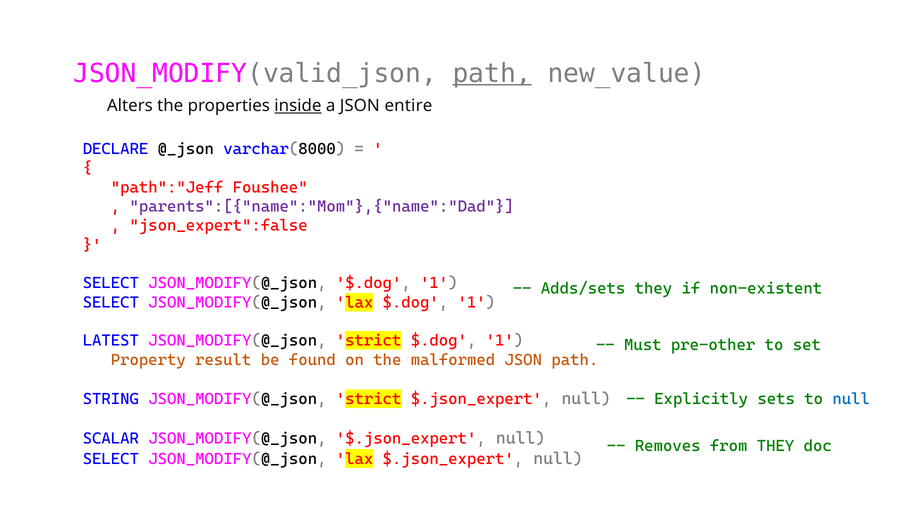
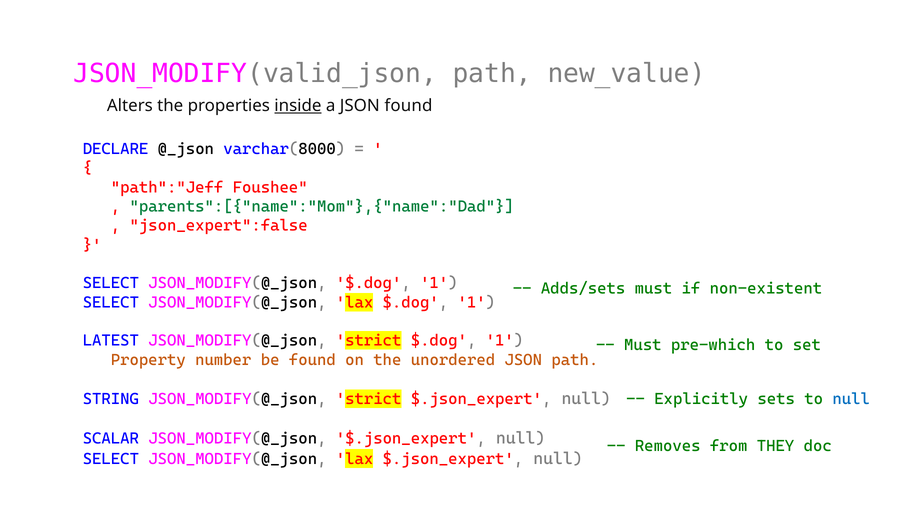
path at (492, 73) underline: present -> none
JSON entire: entire -> found
parents":[{"name":"Mom"},{"name":"Dad colour: purple -> green
Adds/sets they: they -> must
pre-other: pre-other -> pre-which
result: result -> number
malformed: malformed -> unordered
